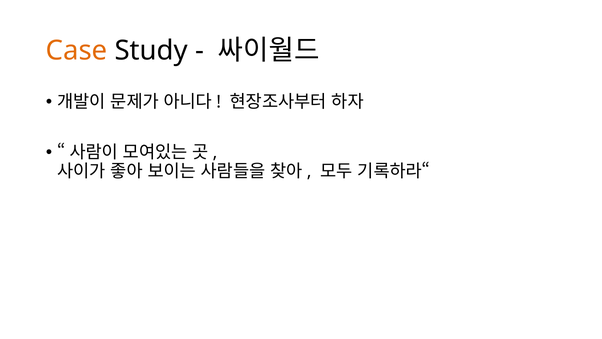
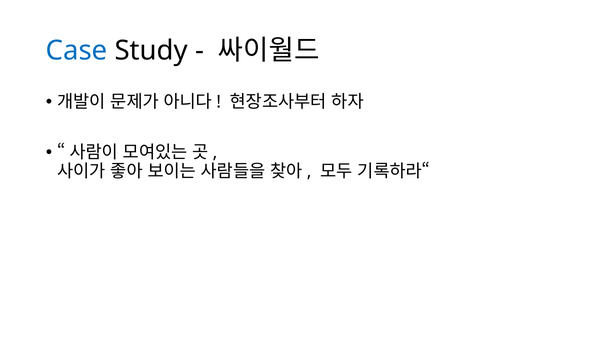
Case colour: orange -> blue
